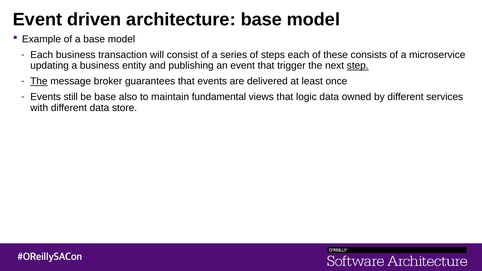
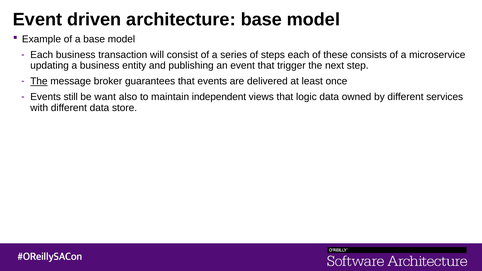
step underline: present -> none
be base: base -> want
fundamental: fundamental -> independent
